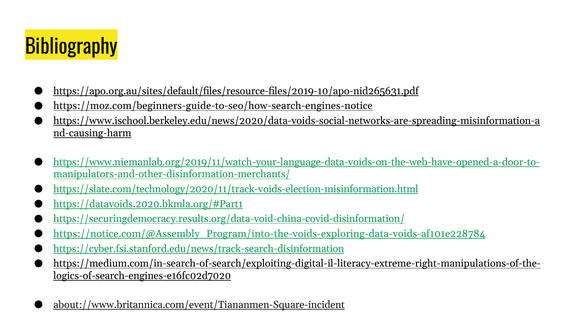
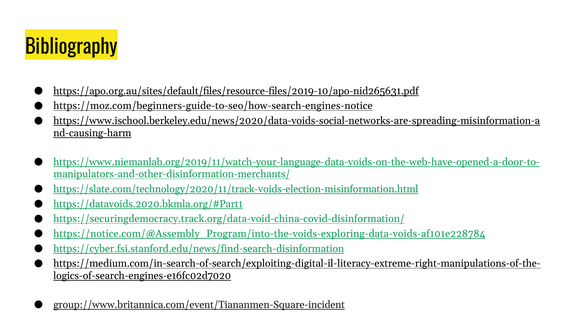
https://securingdemocracy.results.org/data-void-china-covid-disinformation/: https://securingdemocracy.results.org/data-void-china-covid-disinformation/ -> https://securingdemocracy.track.org/data-void-china-covid-disinformation/
https://cyber.fsi.stanford.edu/news/track-search-disinformation: https://cyber.fsi.stanford.edu/news/track-search-disinformation -> https://cyber.fsi.stanford.edu/news/find-search-disinformation
about://www.britannica.com/event/Tiananmen-Square-incident: about://www.britannica.com/event/Tiananmen-Square-incident -> group://www.britannica.com/event/Tiananmen-Square-incident
